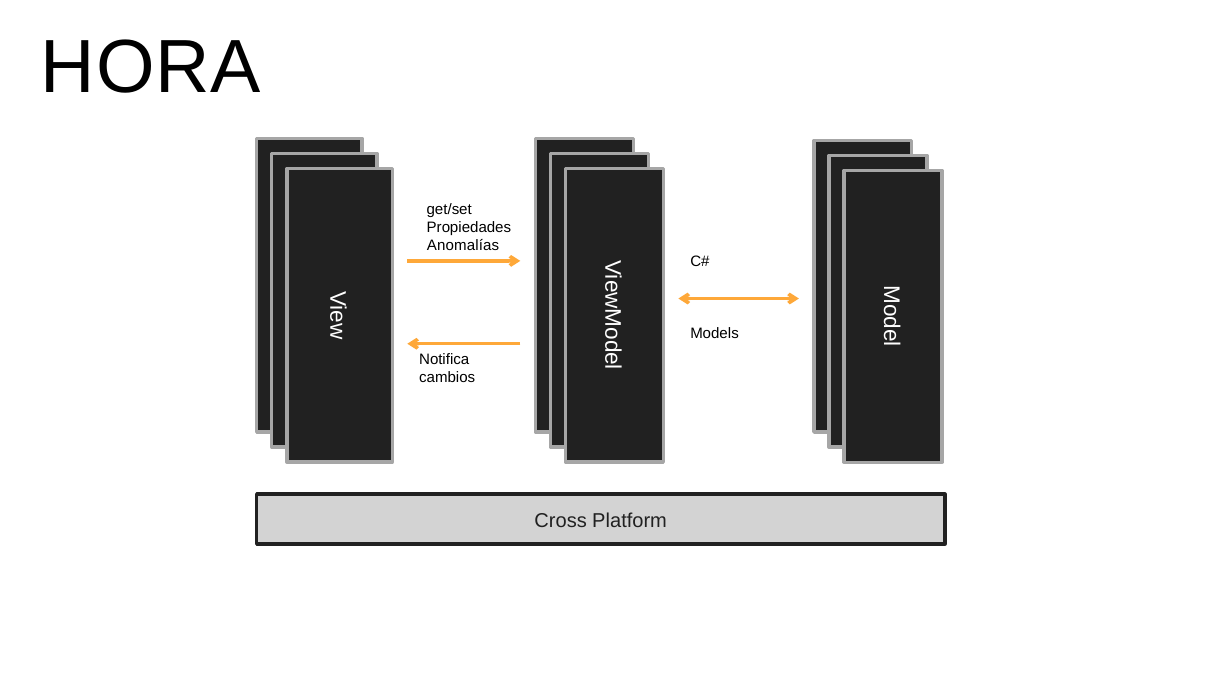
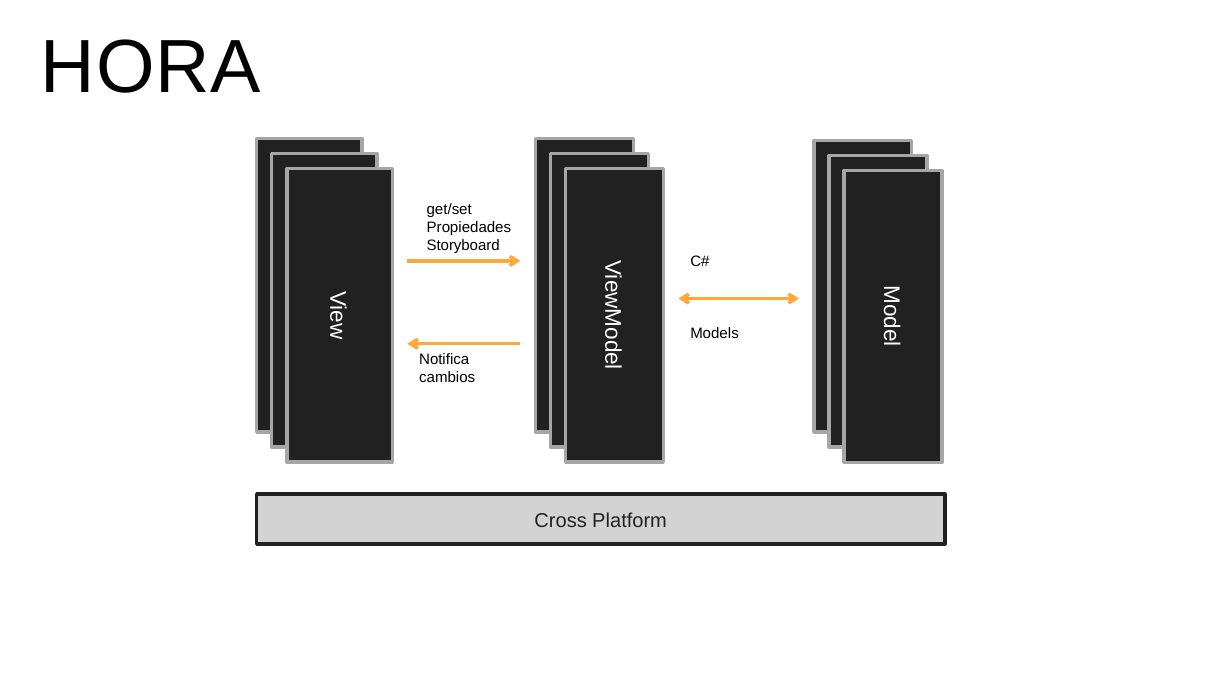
Anomalías: Anomalías -> Storyboard
